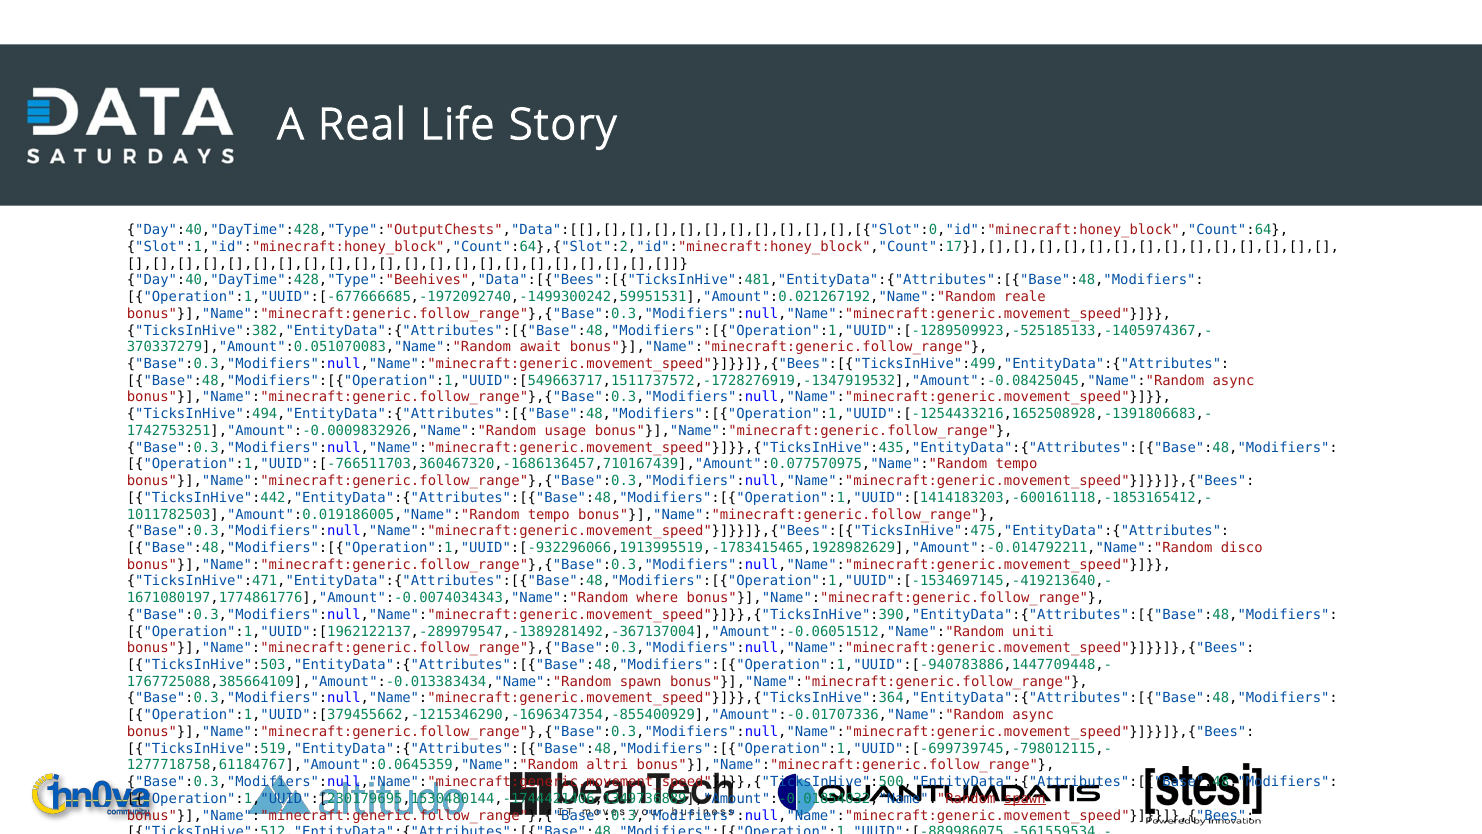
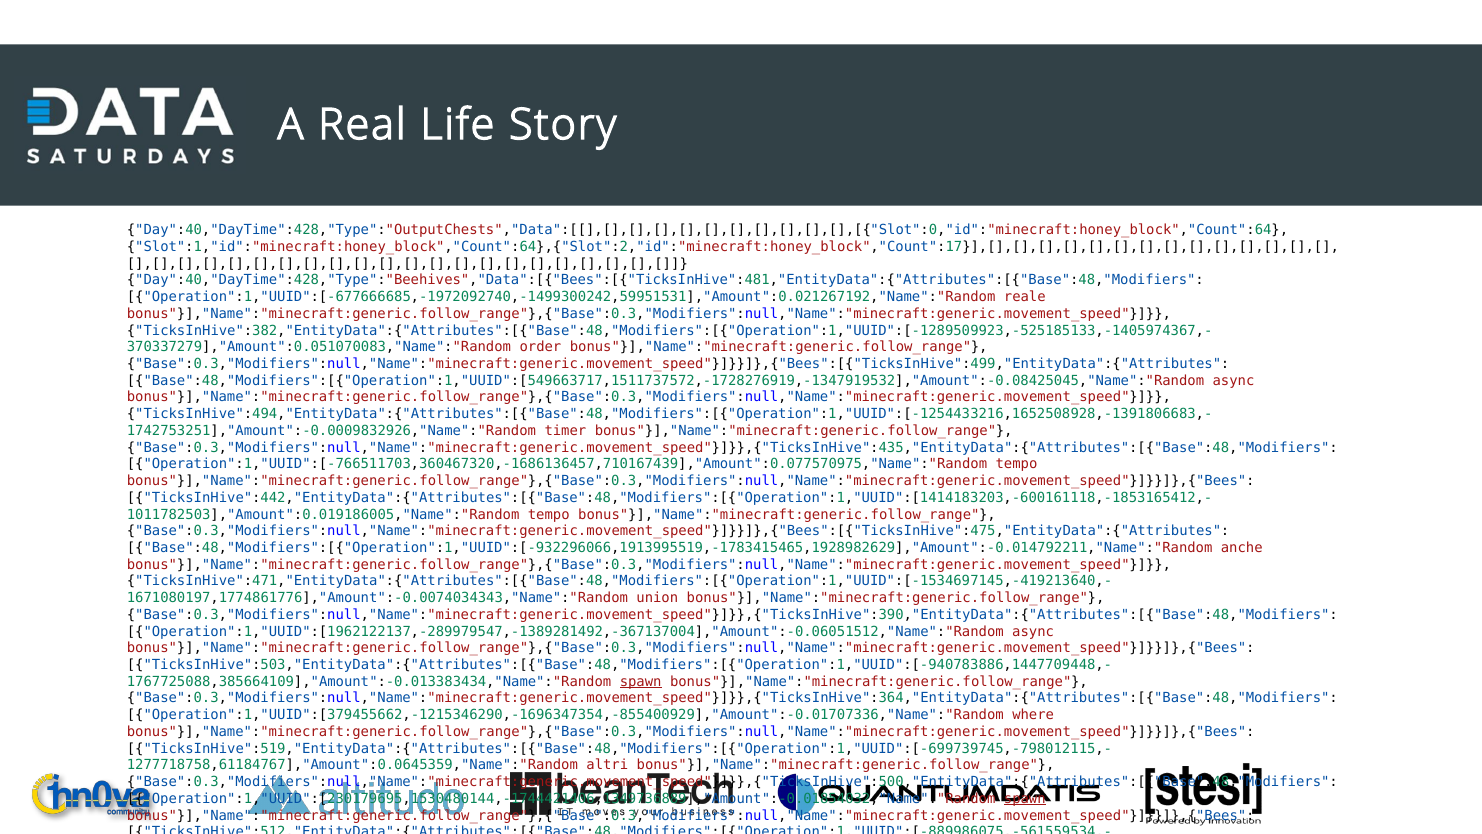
await: await -> order
usage: usage -> timer
disco: disco -> anche
where: where -> union
uniti at (1033, 631): uniti -> async
spawn at (641, 681) underline: none -> present
async at (1033, 715): async -> where
